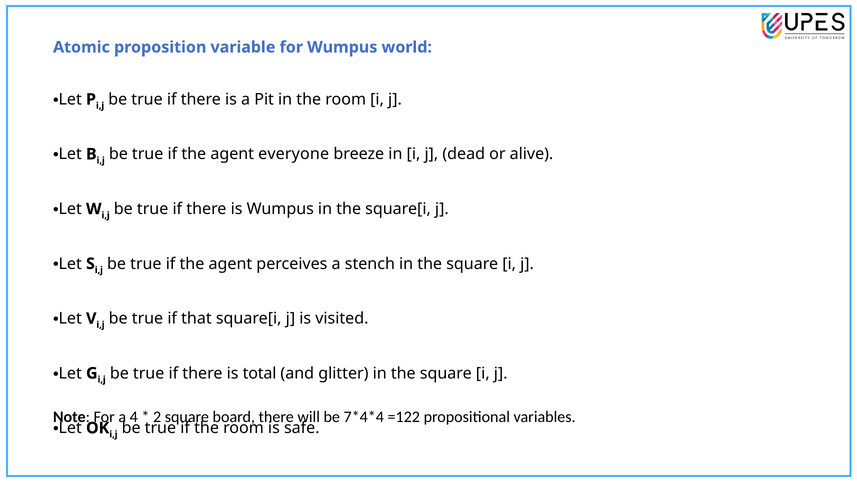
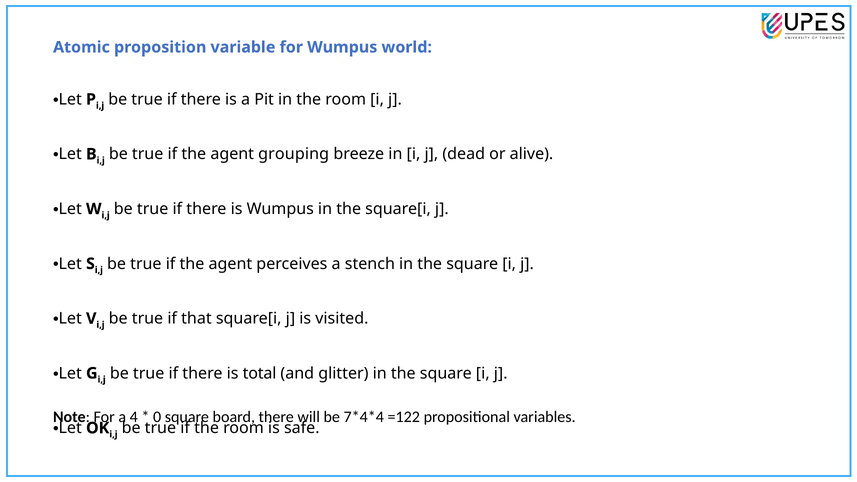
everyone: everyone -> grouping
2: 2 -> 0
